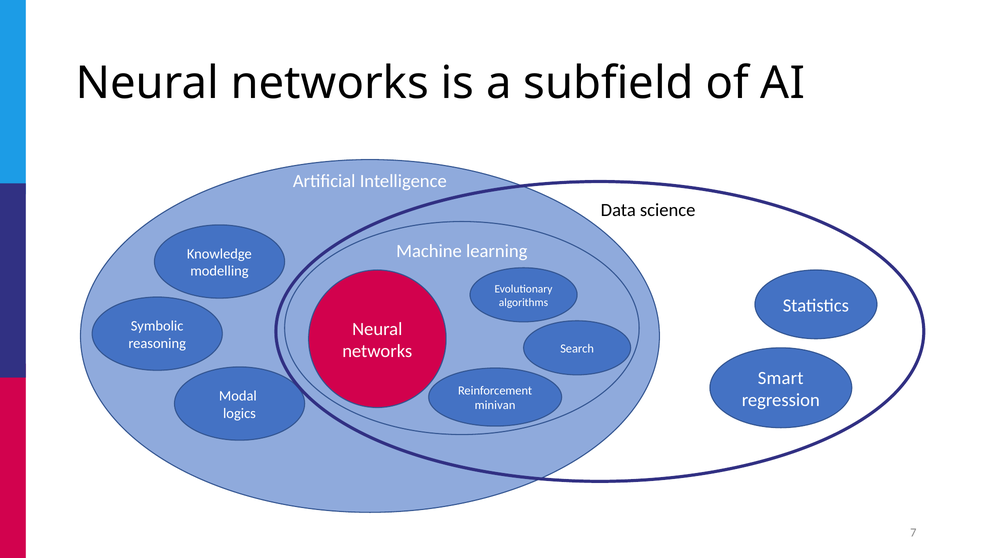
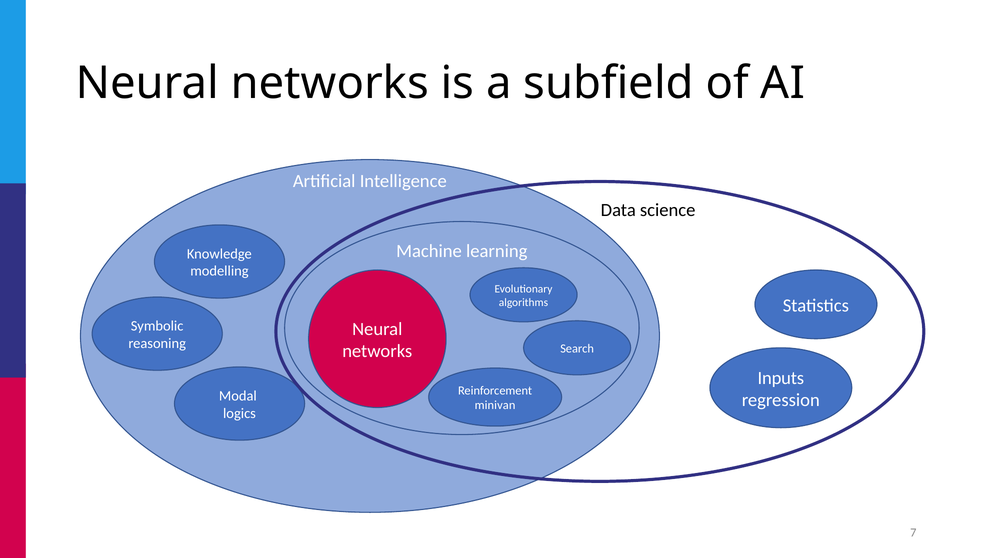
Smart: Smart -> Inputs
